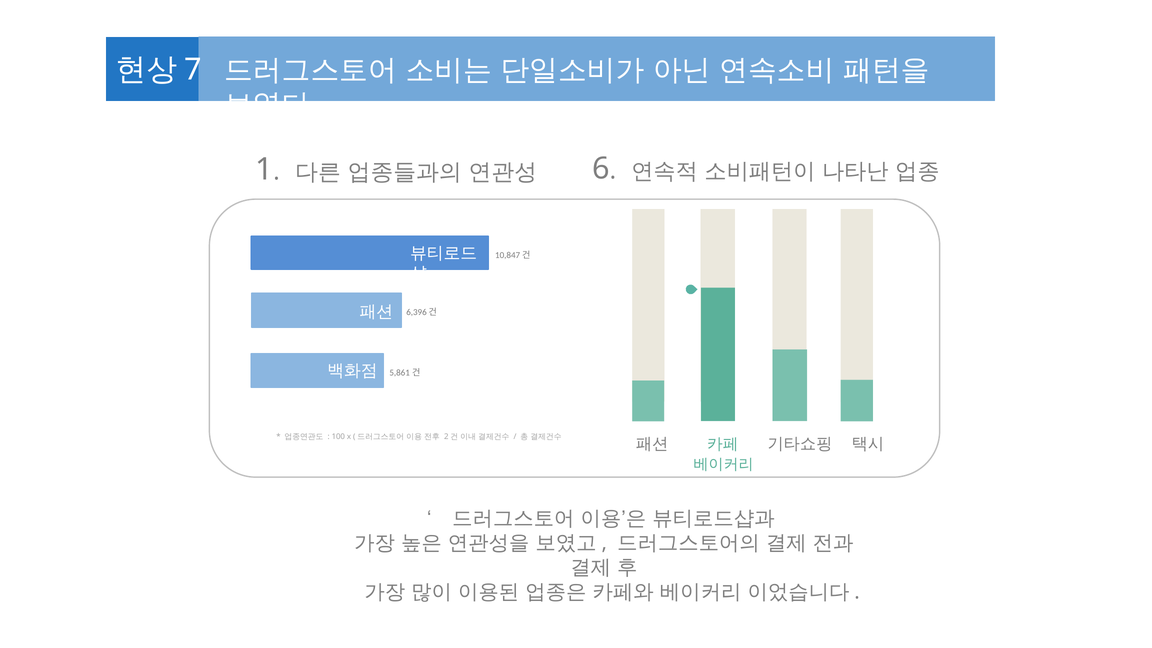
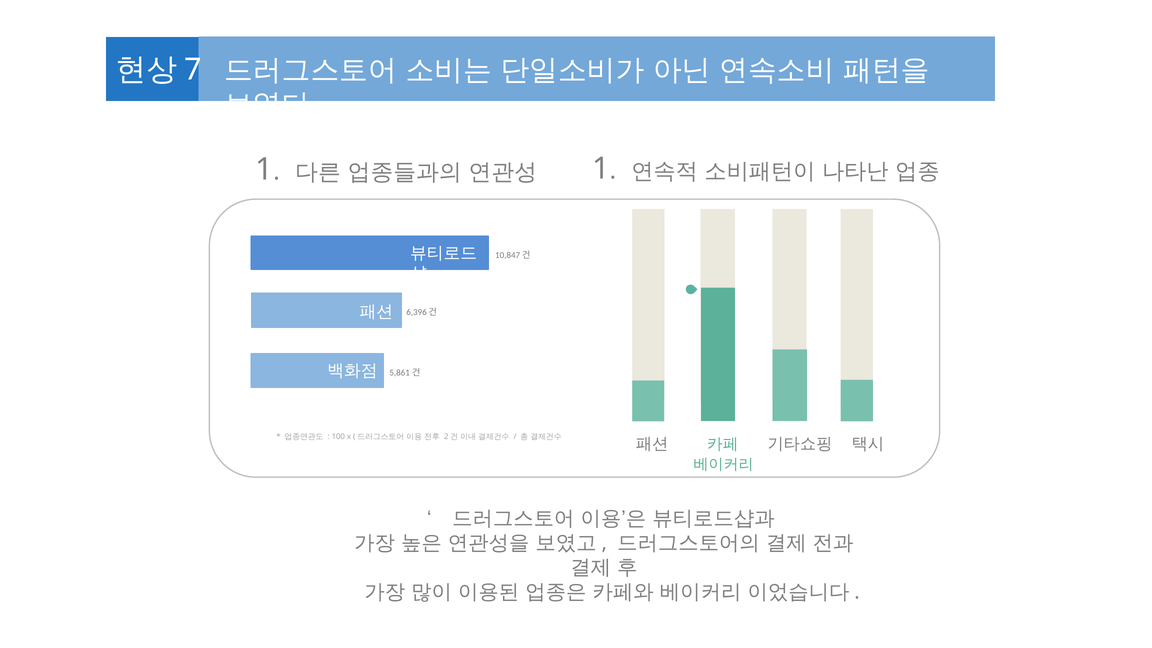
6 at (601, 168): 6 -> 1
